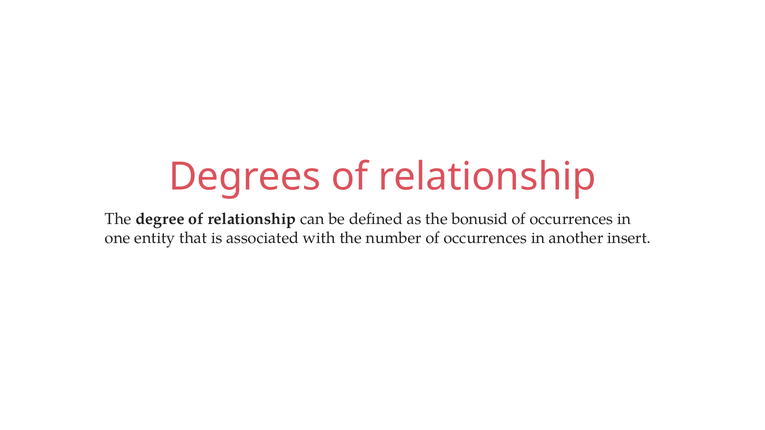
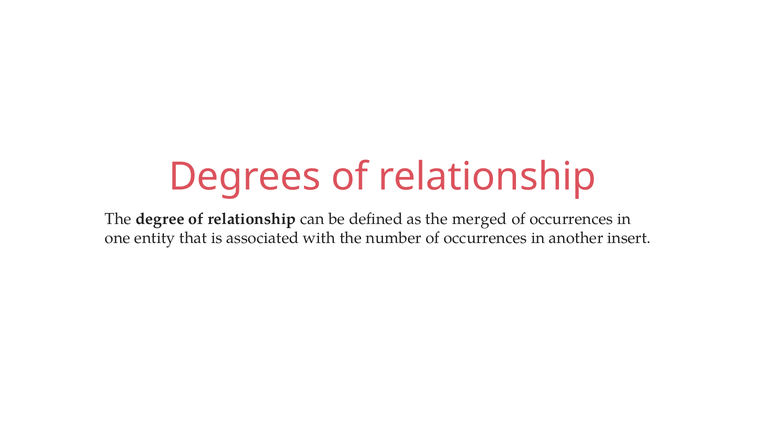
bonusid: bonusid -> merged
